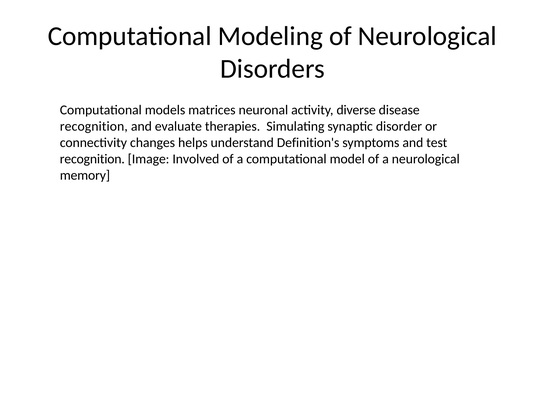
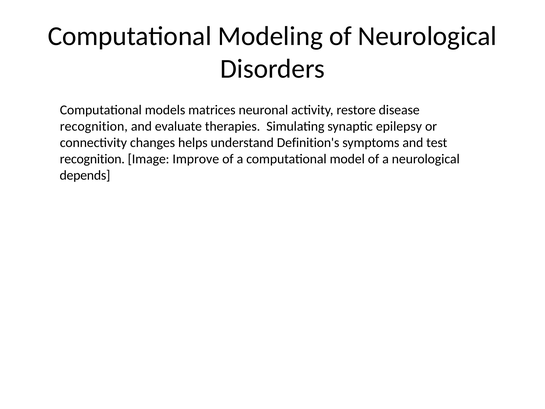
diverse: diverse -> restore
disorder: disorder -> epilepsy
Involved: Involved -> Improve
memory: memory -> depends
